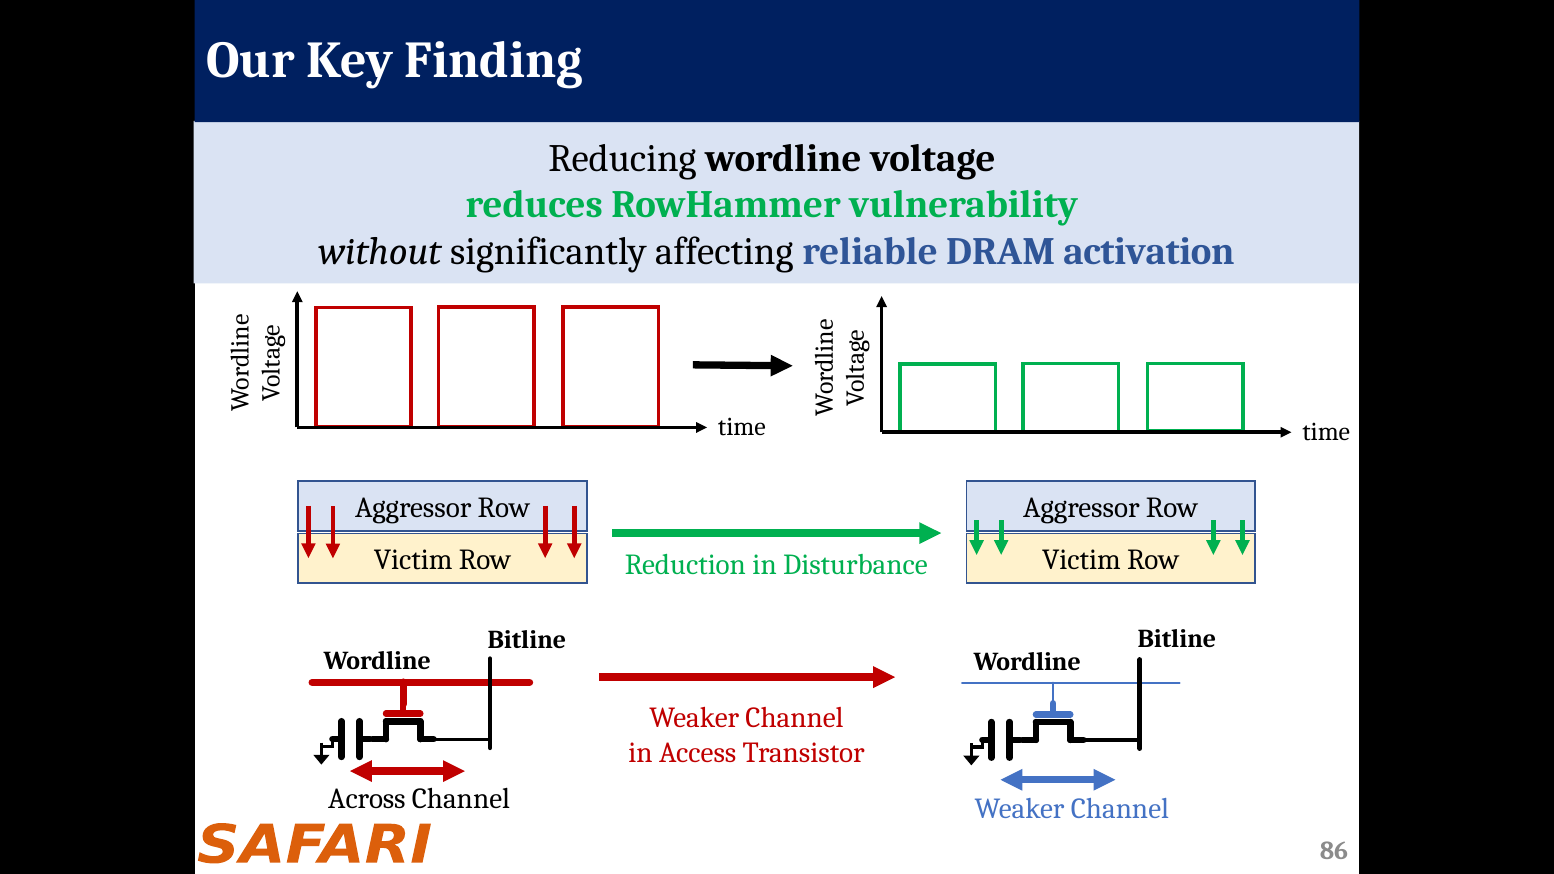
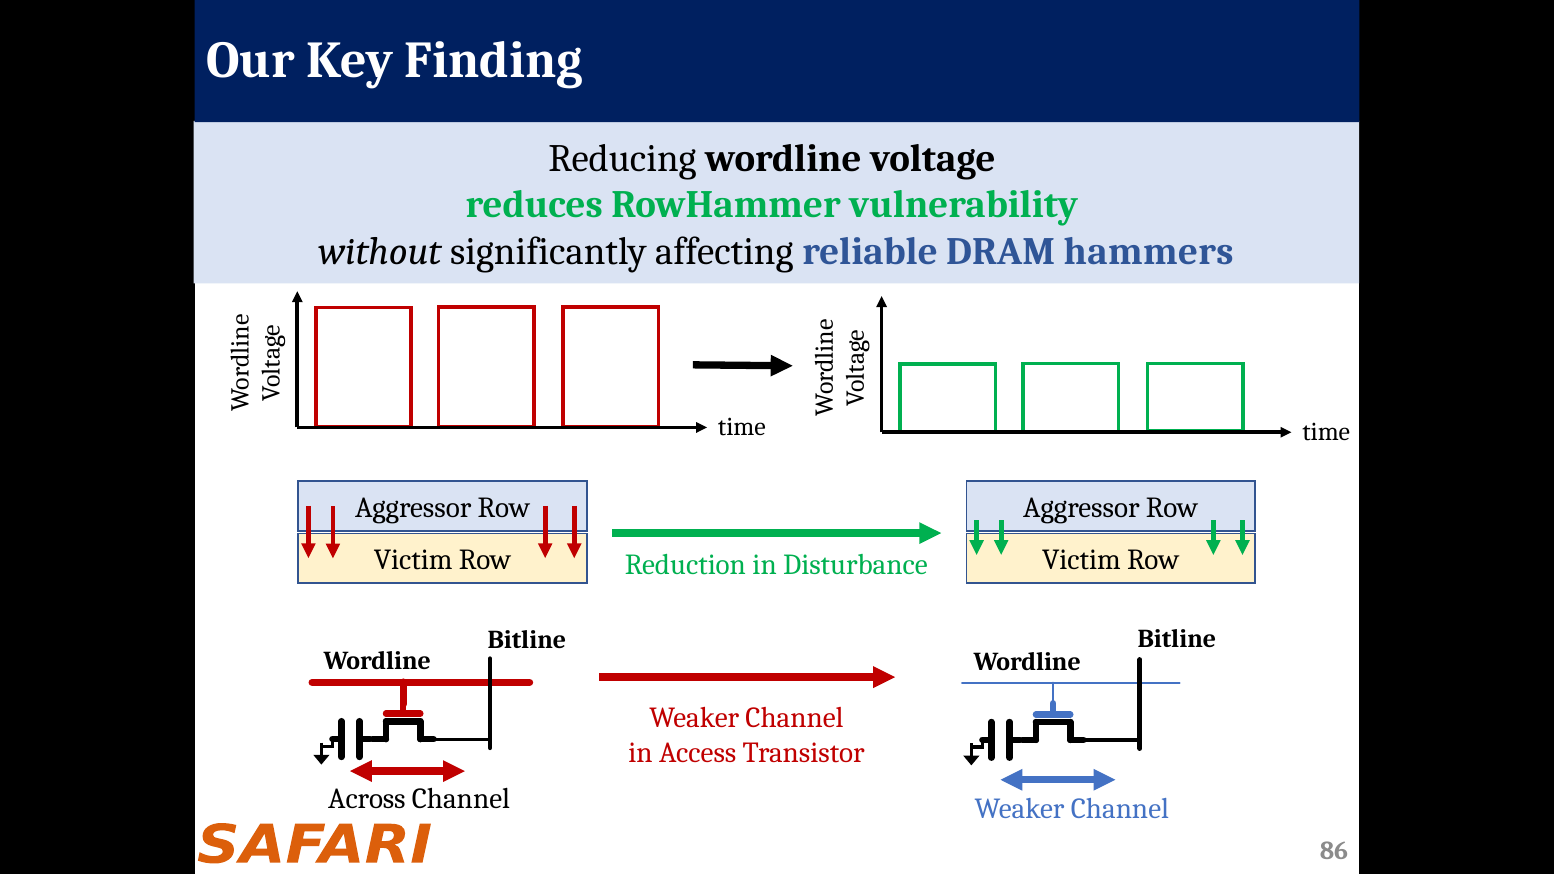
activation: activation -> hammers
